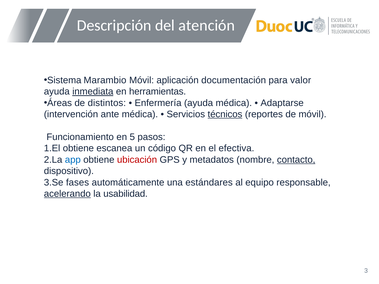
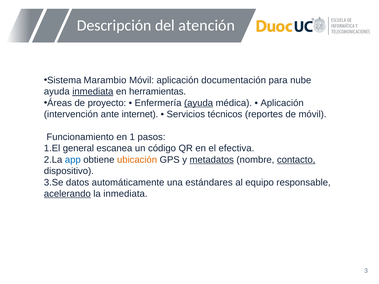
valor: valor -> nube
distintos: distintos -> proyecto
ayuda at (199, 103) underline: none -> present
Adaptarse at (282, 103): Adaptarse -> Aplicación
ante médica: médica -> internet
técnicos underline: present -> none
5: 5 -> 1
obtiene at (78, 148): obtiene -> general
ubicación colour: red -> orange
metadatos underline: none -> present
fases: fases -> datos
la usabilidad: usabilidad -> inmediata
